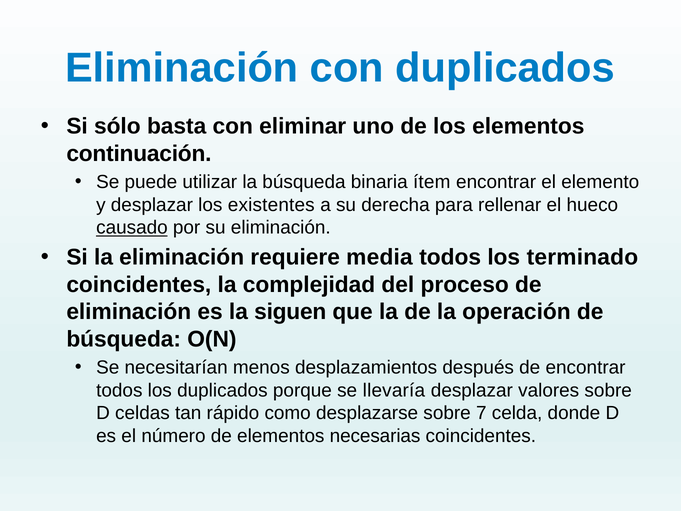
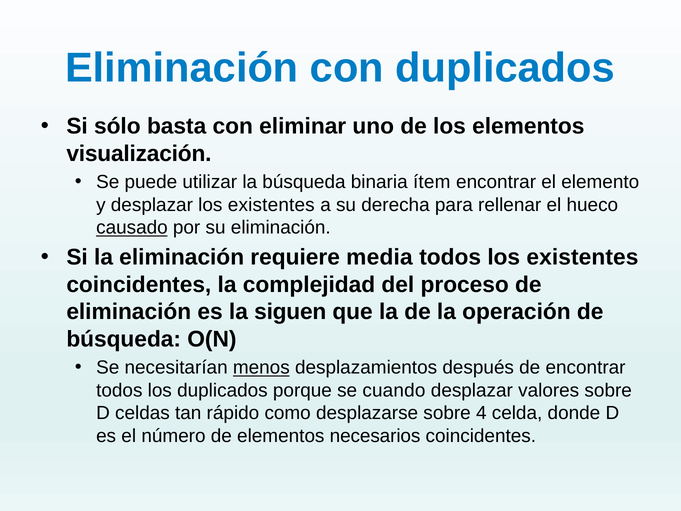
continuación: continuación -> visualización
todos los terminado: terminado -> existentes
menos underline: none -> present
llevaría: llevaría -> cuando
7: 7 -> 4
necesarias: necesarias -> necesarios
